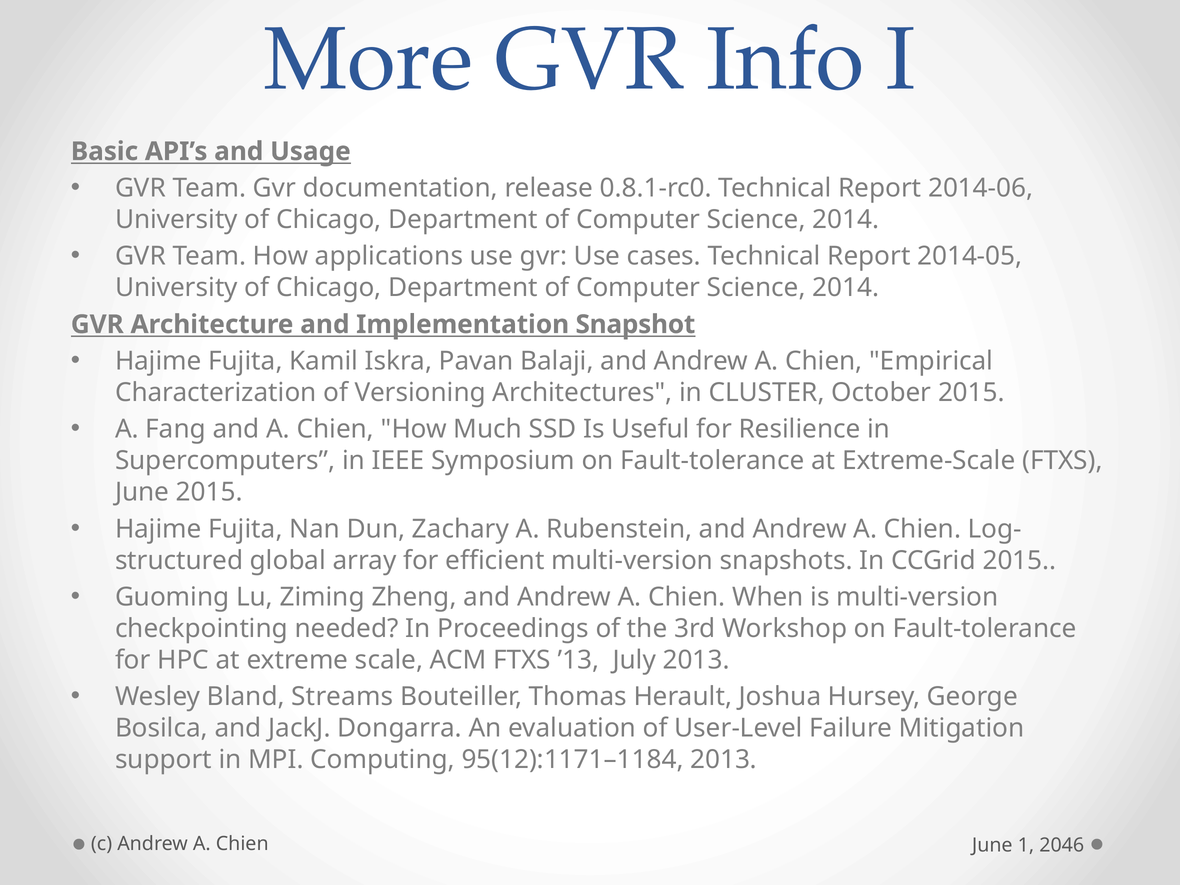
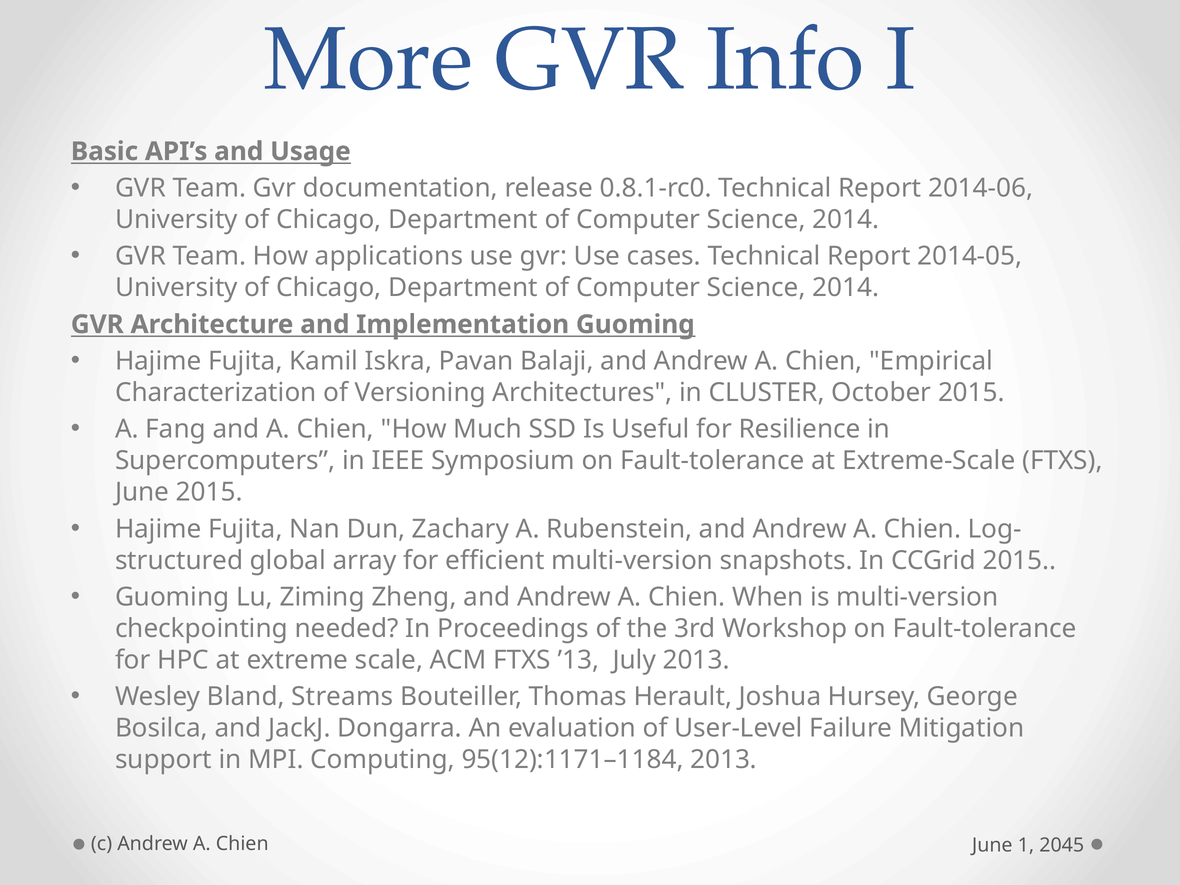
Implementation Snapshot: Snapshot -> Guoming
2046: 2046 -> 2045
